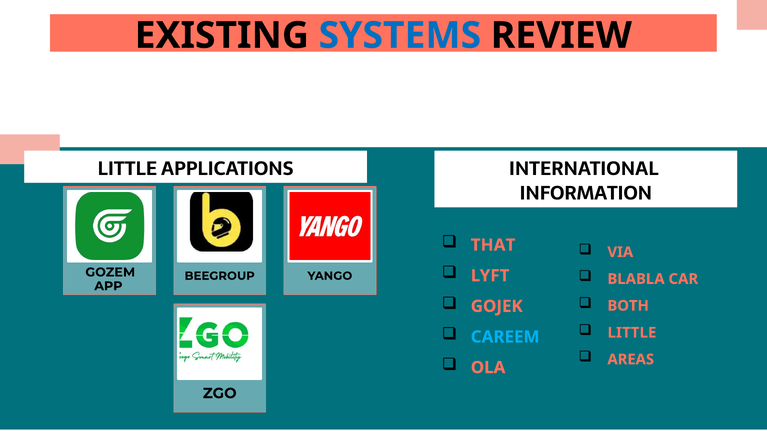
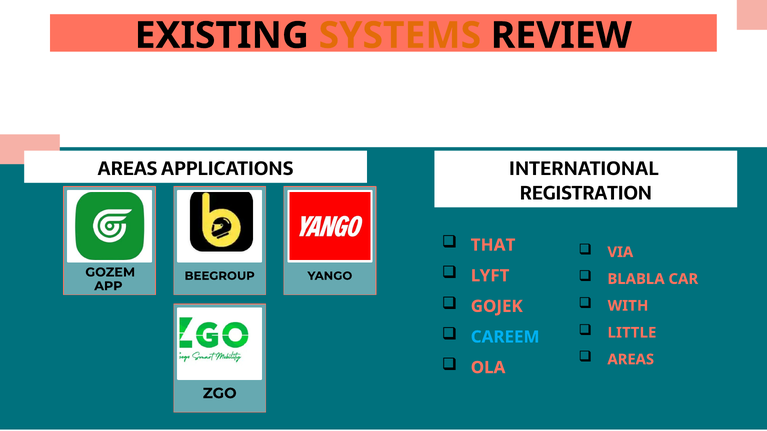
SYSTEMS colour: blue -> orange
LITTLE at (127, 169): LITTLE -> AREAS
INFORMATION: INFORMATION -> REGISTRATION
BOTH: BOTH -> WITH
